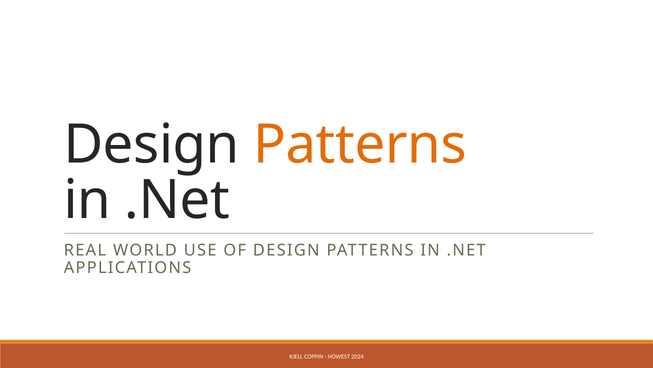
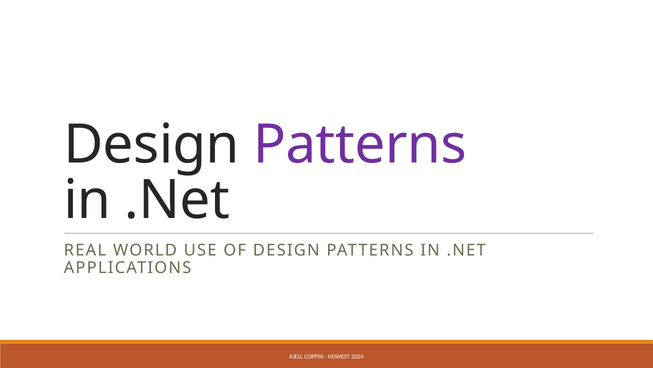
Patterns at (360, 145) colour: orange -> purple
